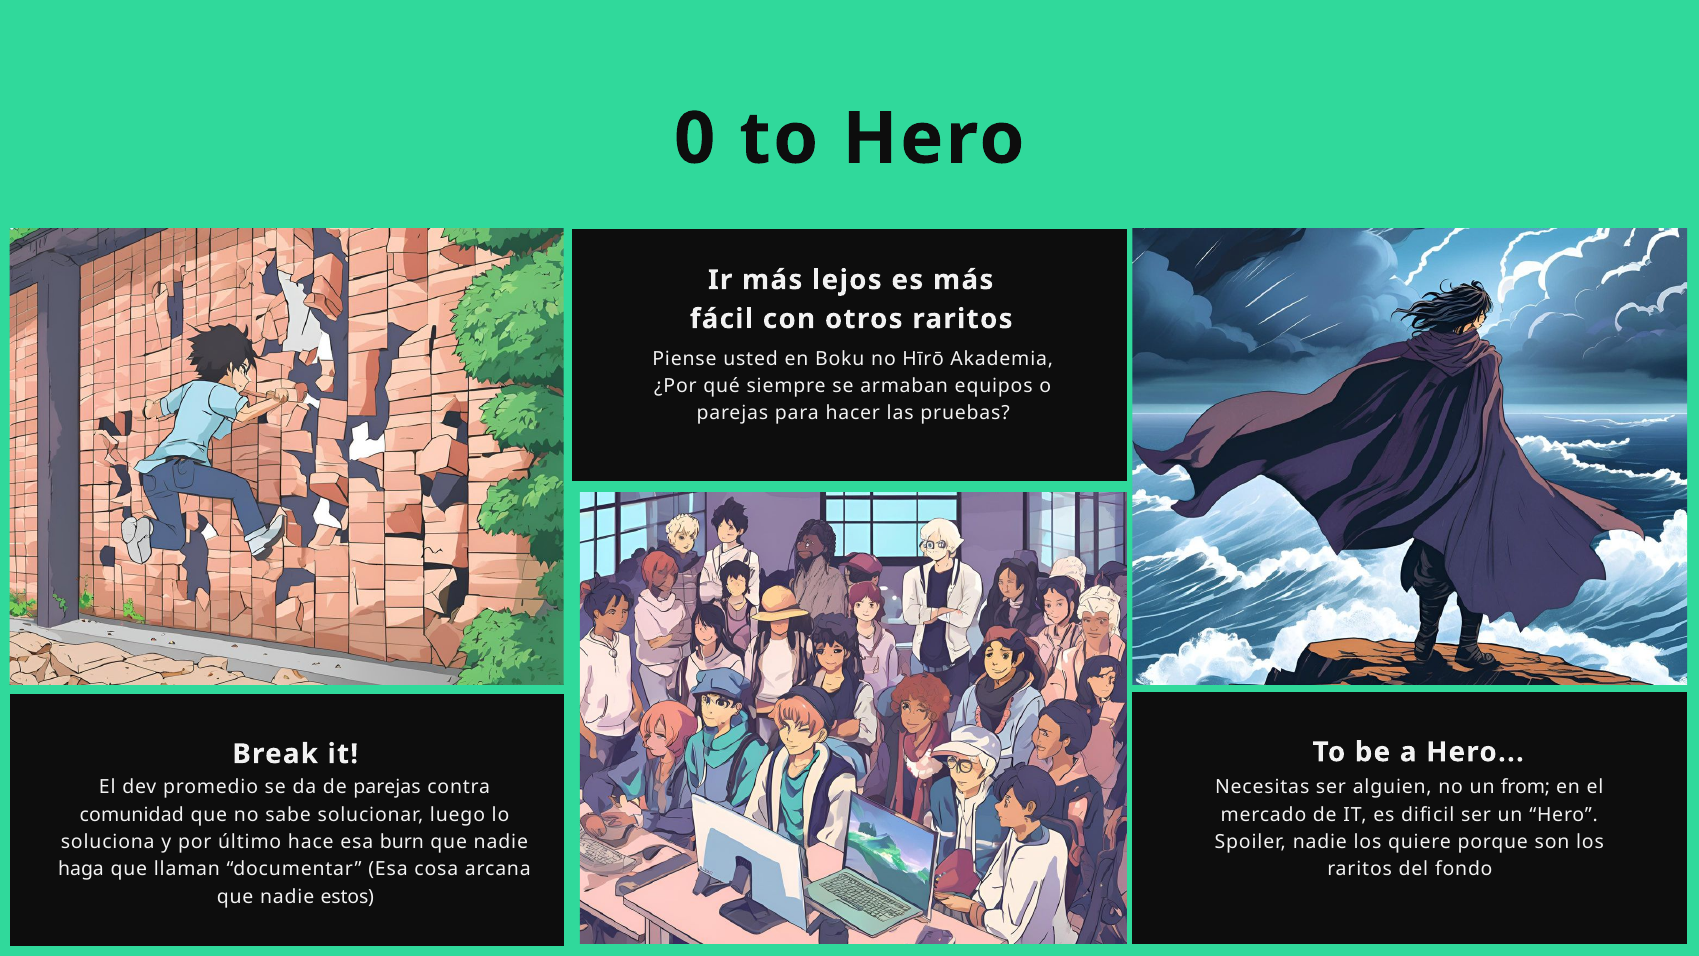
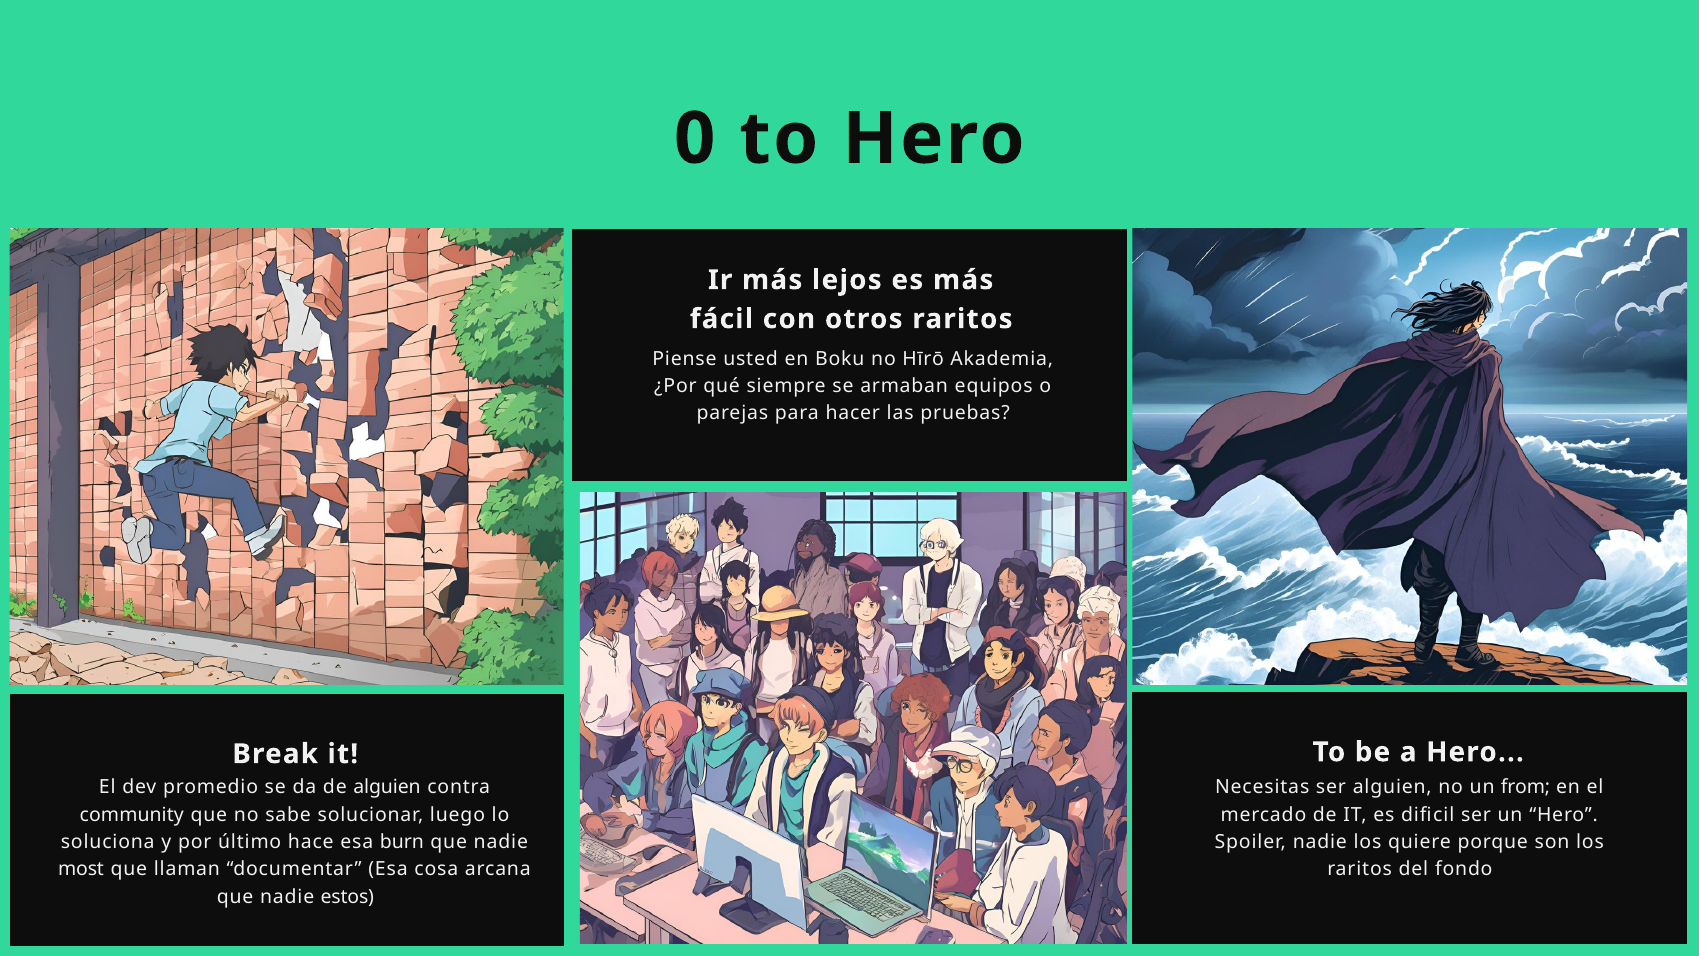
de parejas: parejas -> alguien
comunidad: comunidad -> community
haga: haga -> most
